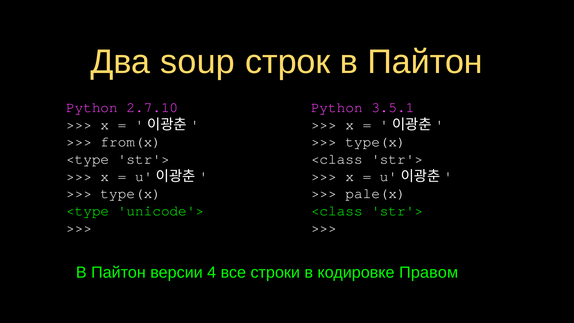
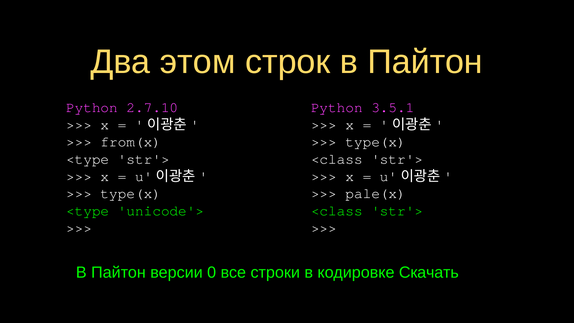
soup: soup -> этом
4: 4 -> 0
Правом: Правом -> Скачать
